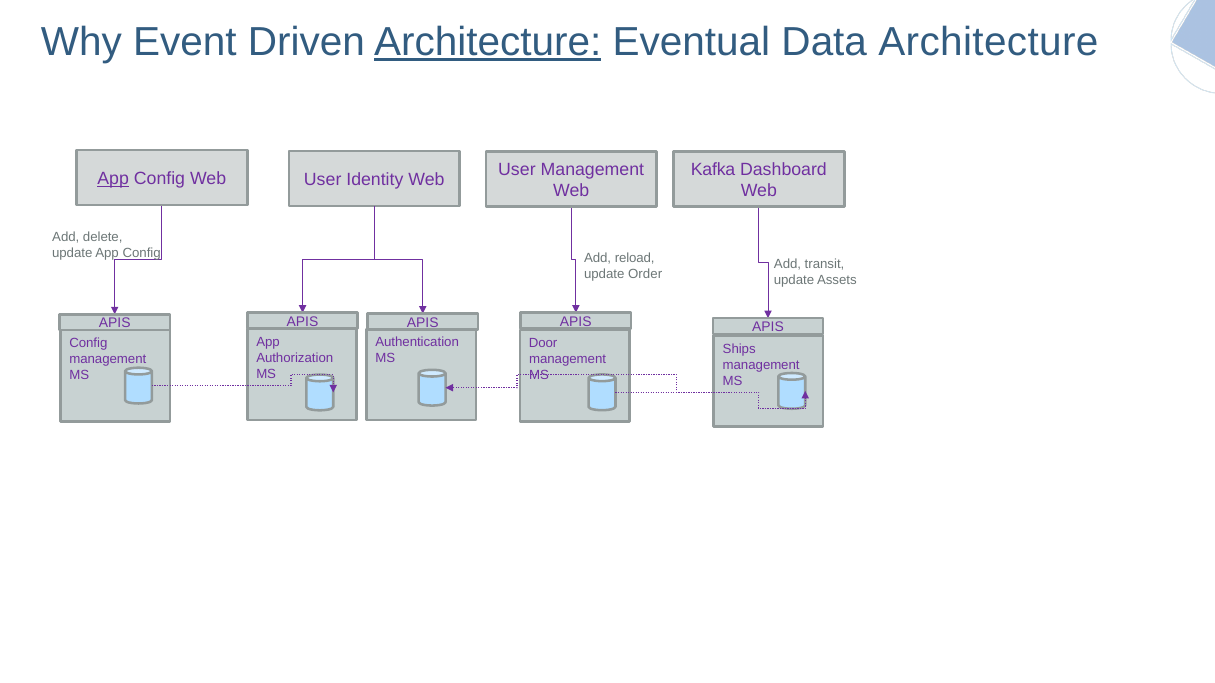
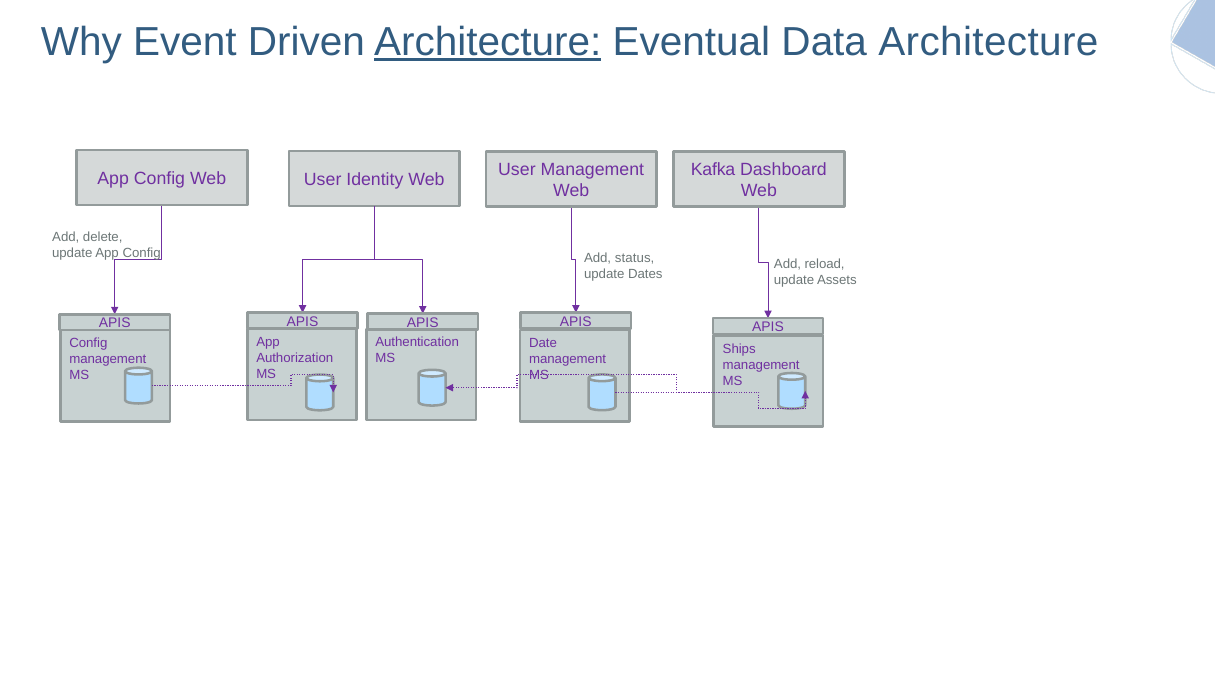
App at (113, 179) underline: present -> none
reload: reload -> status
transit: transit -> reload
Order: Order -> Dates
Door: Door -> Date
